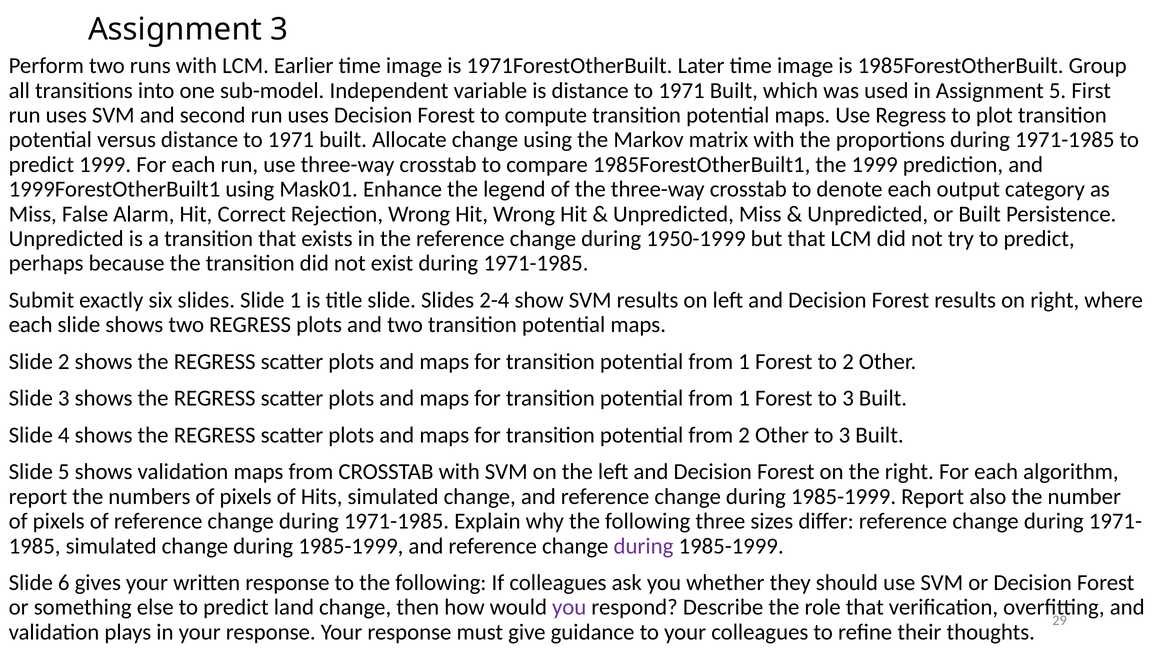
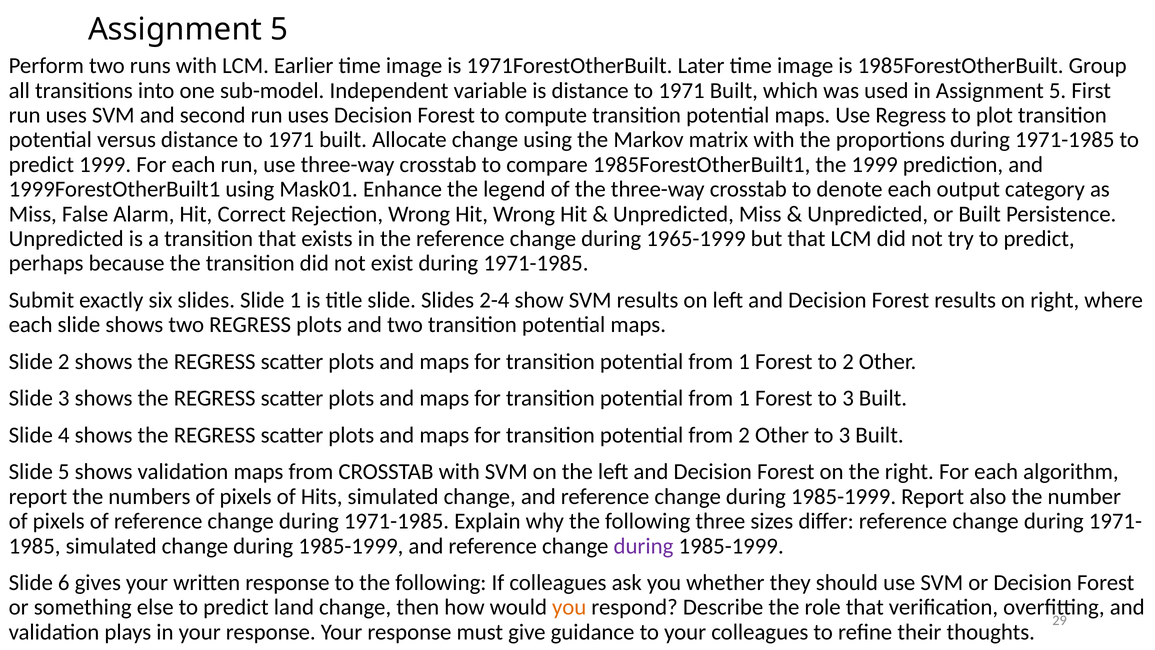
3 at (279, 29): 3 -> 5
1950-1999: 1950-1999 -> 1965-1999
you at (569, 607) colour: purple -> orange
